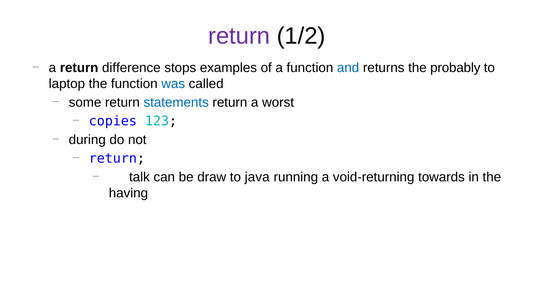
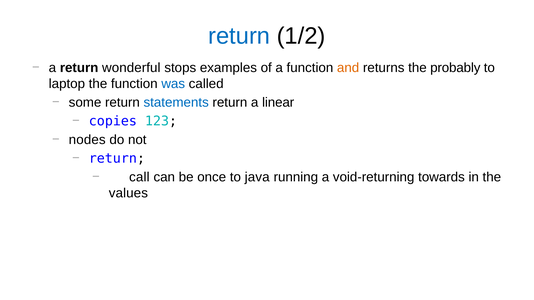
return at (239, 36) colour: purple -> blue
difference: difference -> wonderful
and colour: blue -> orange
worst: worst -> linear
during: during -> nodes
talk: talk -> call
draw: draw -> once
having: having -> values
